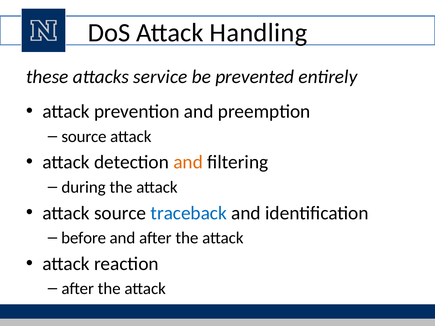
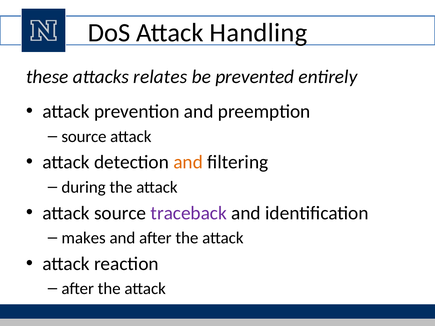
service: service -> relates
traceback colour: blue -> purple
before: before -> makes
